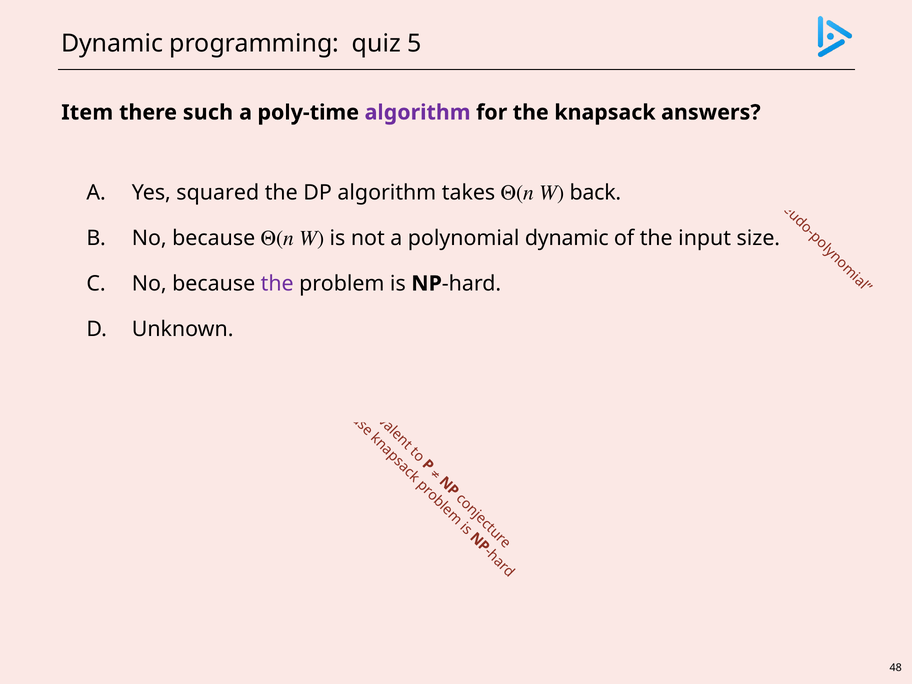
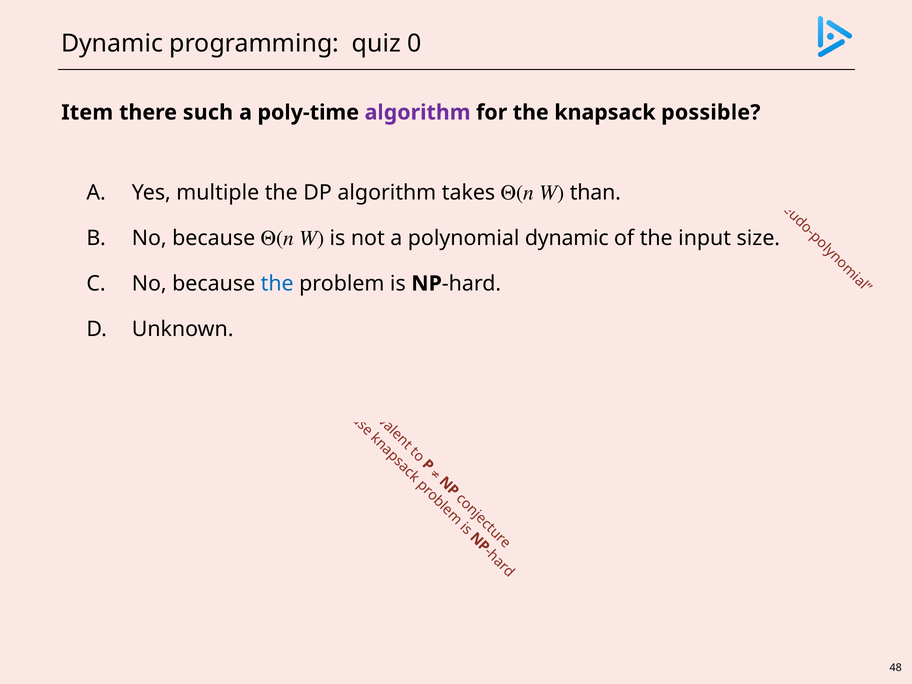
5: 5 -> 0
answers: answers -> possible
squared: squared -> multiple
back: back -> than
the at (277, 284) colour: purple -> blue
